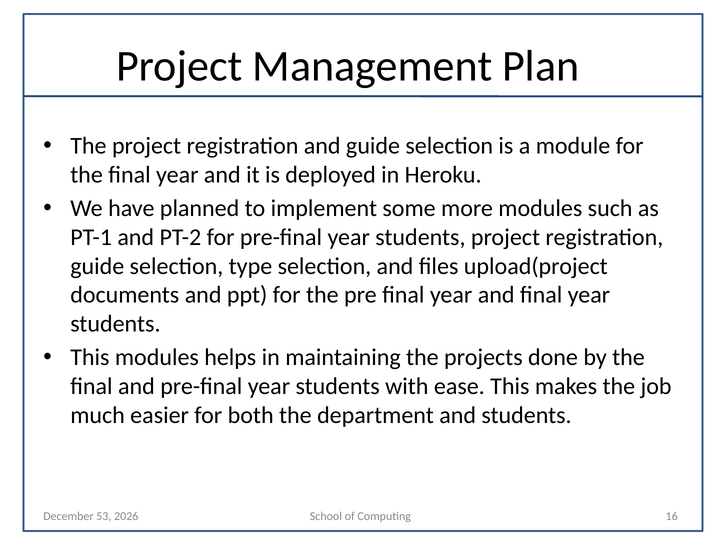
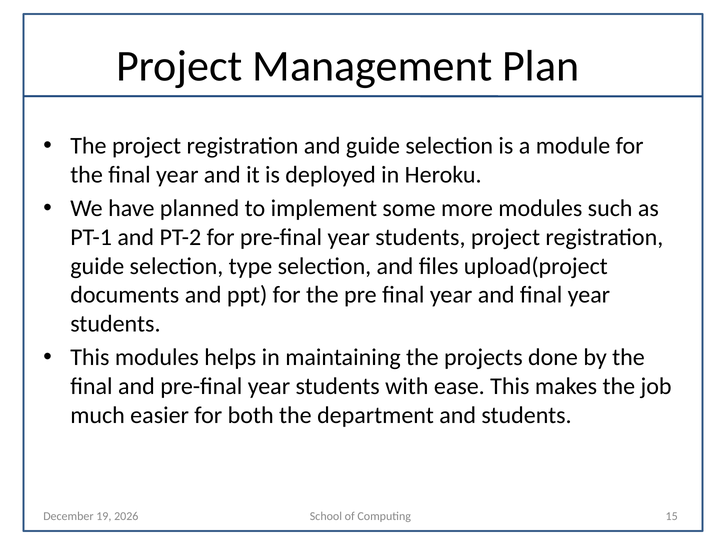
53: 53 -> 19
16: 16 -> 15
